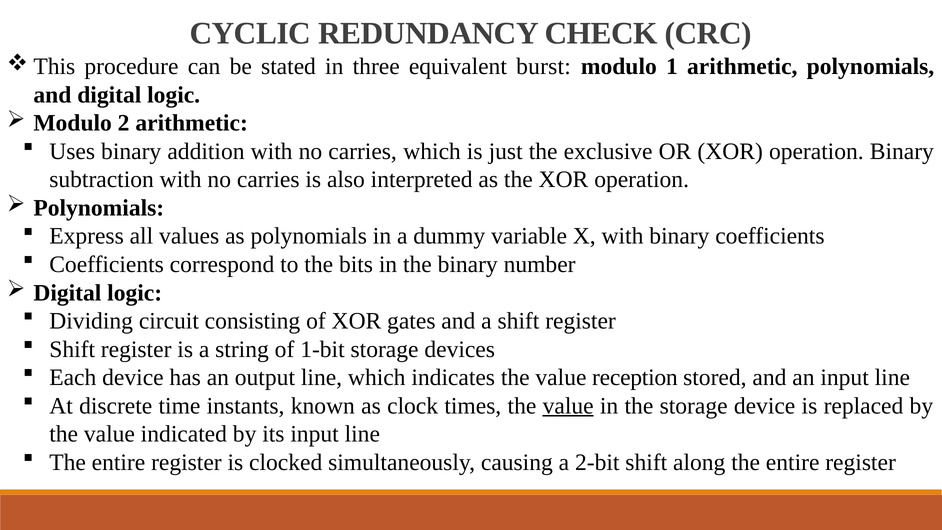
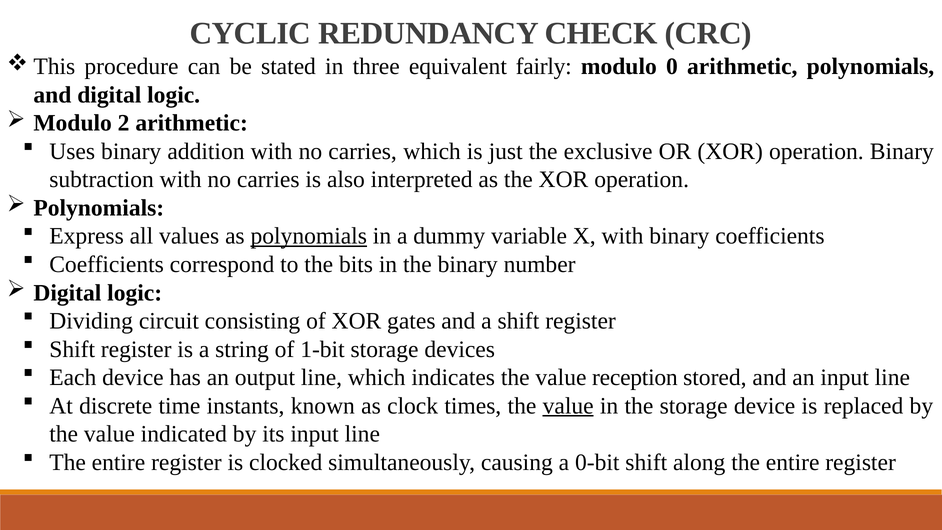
burst: burst -> fairly
1: 1 -> 0
polynomials at (309, 236) underline: none -> present
2-bit: 2-bit -> 0-bit
